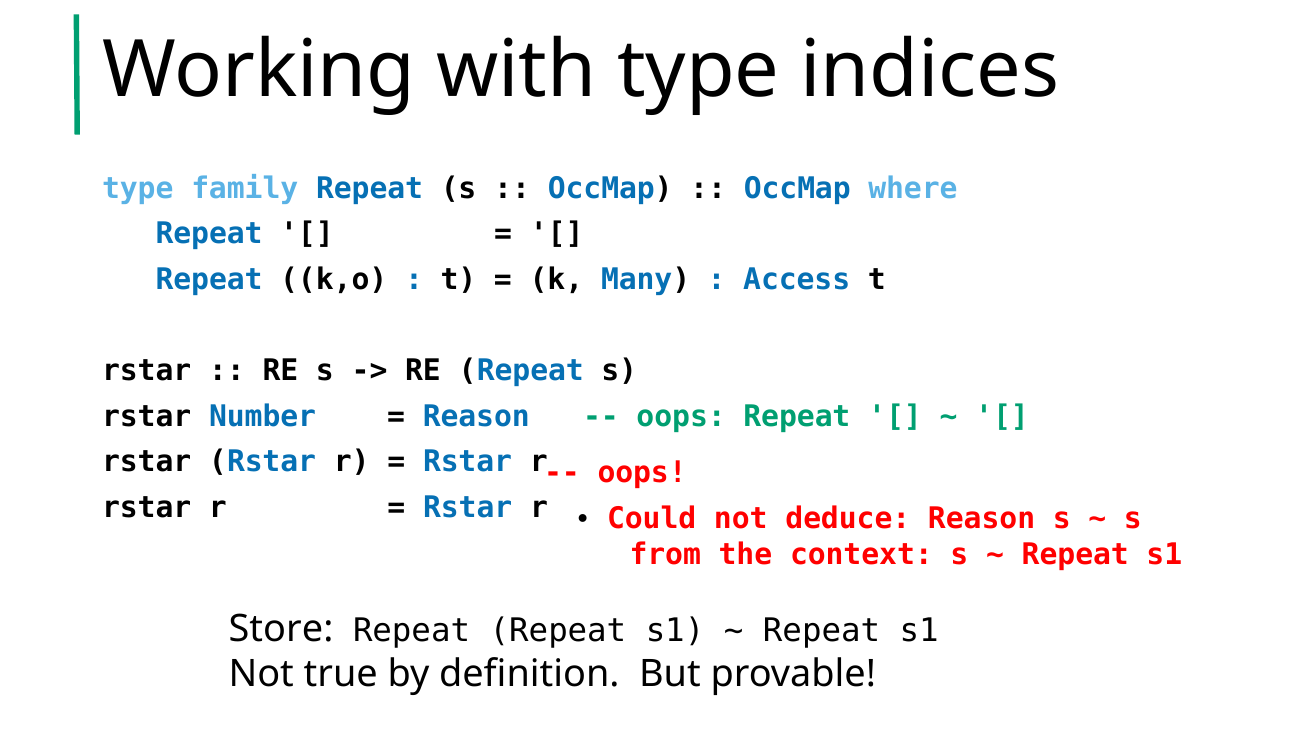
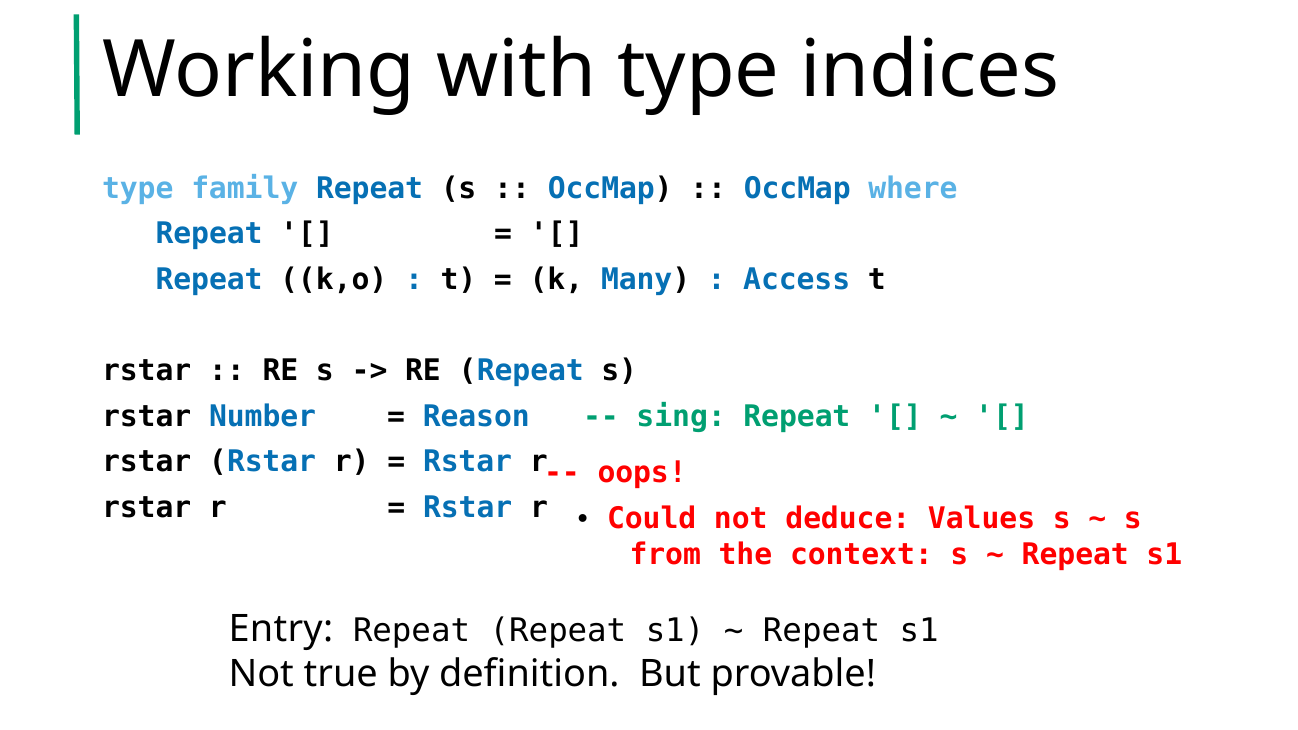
oops at (681, 416): oops -> sing
deduce Reason: Reason -> Values
Store: Store -> Entry
